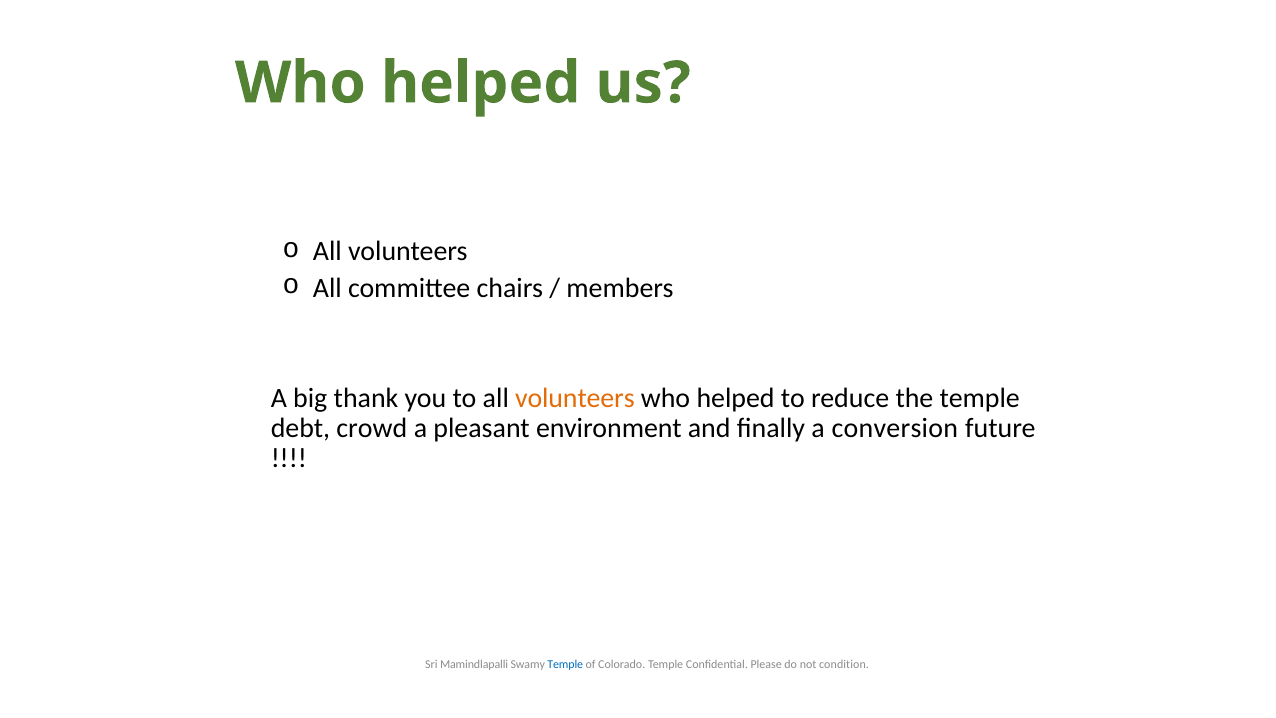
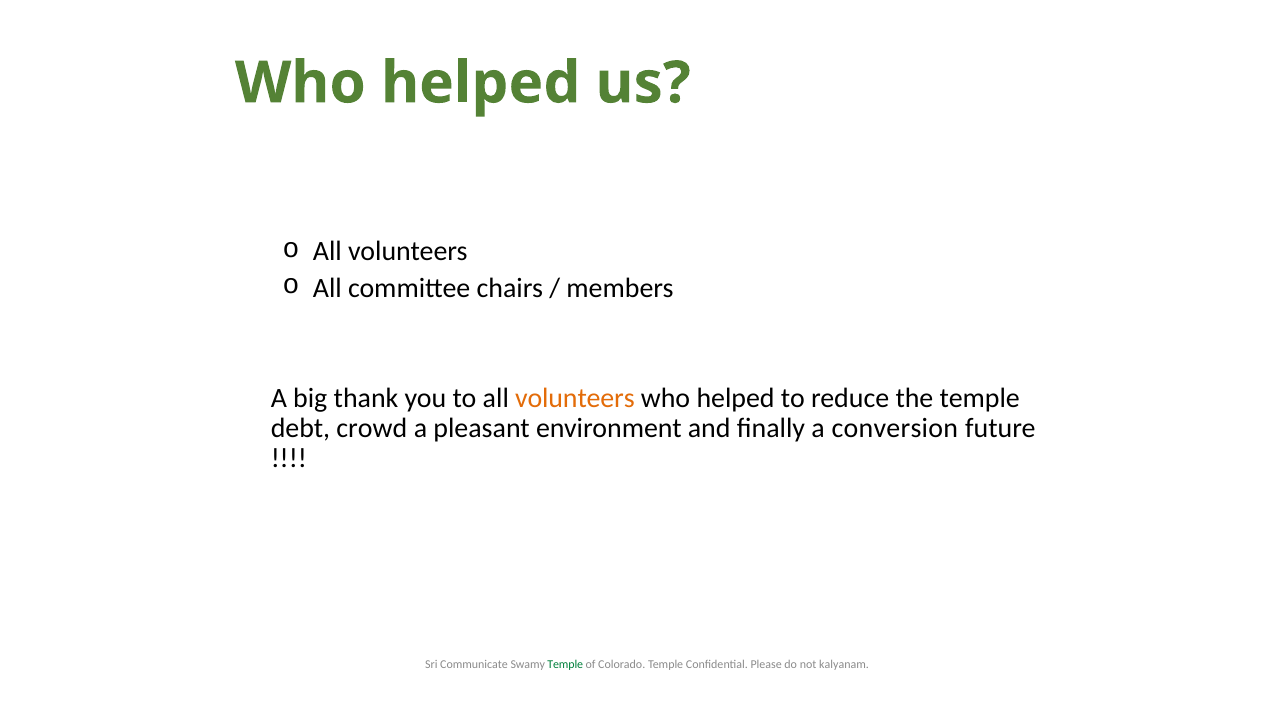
Mamindlapalli: Mamindlapalli -> Communicate
Temple at (565, 664) colour: blue -> green
condition: condition -> kalyanam
